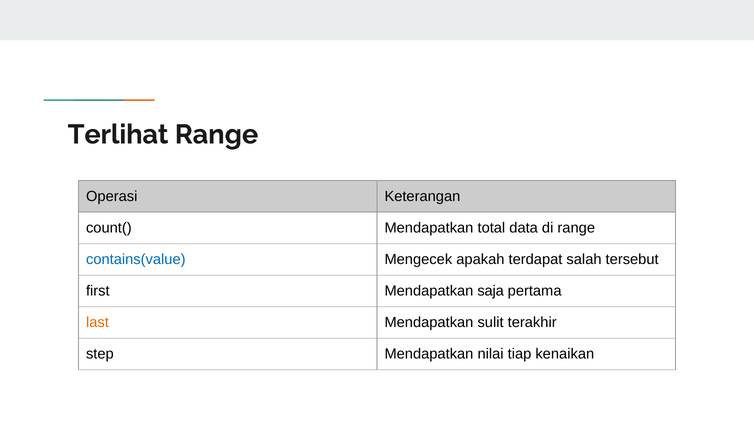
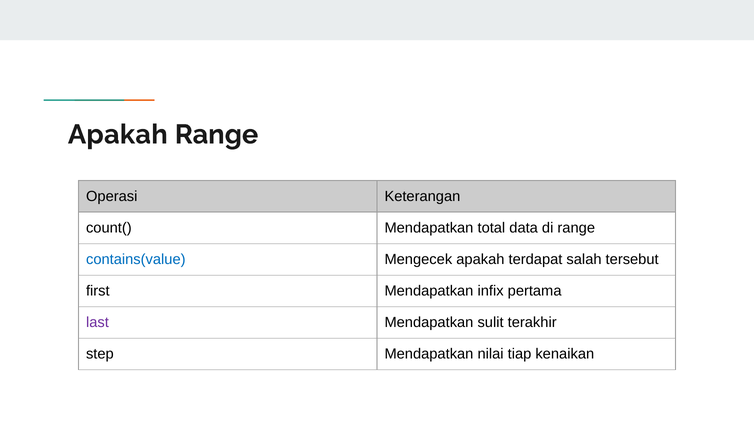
Terlihat at (118, 135): Terlihat -> Apakah
saja: saja -> infix
last colour: orange -> purple
